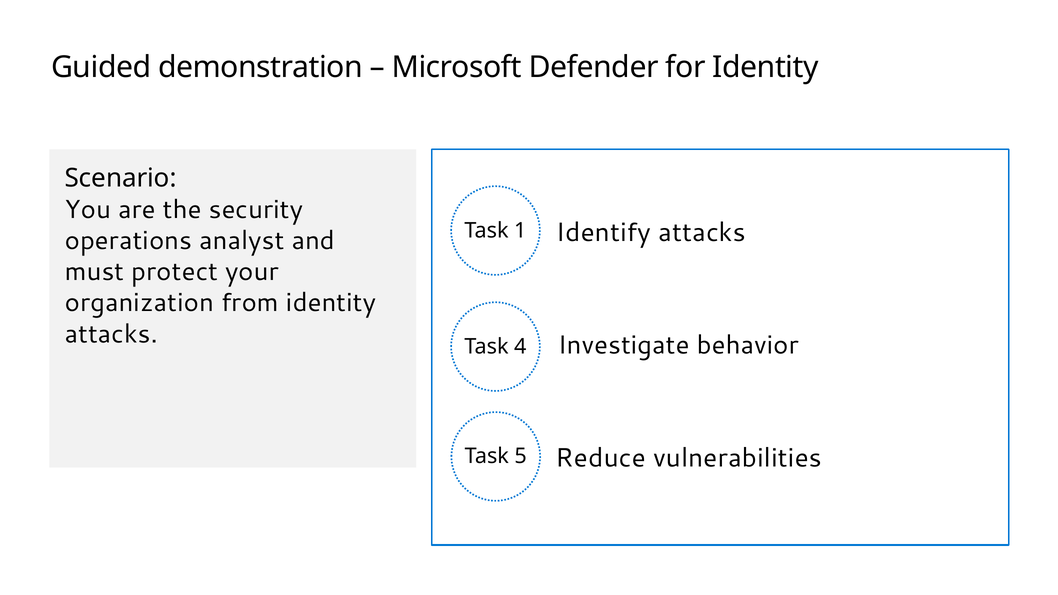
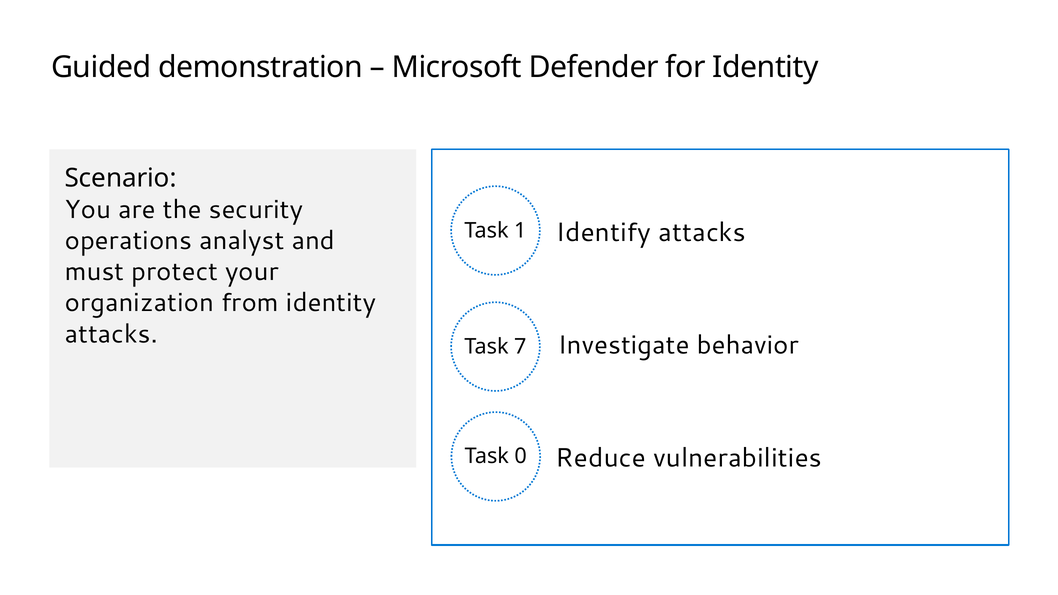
4: 4 -> 7
5: 5 -> 0
